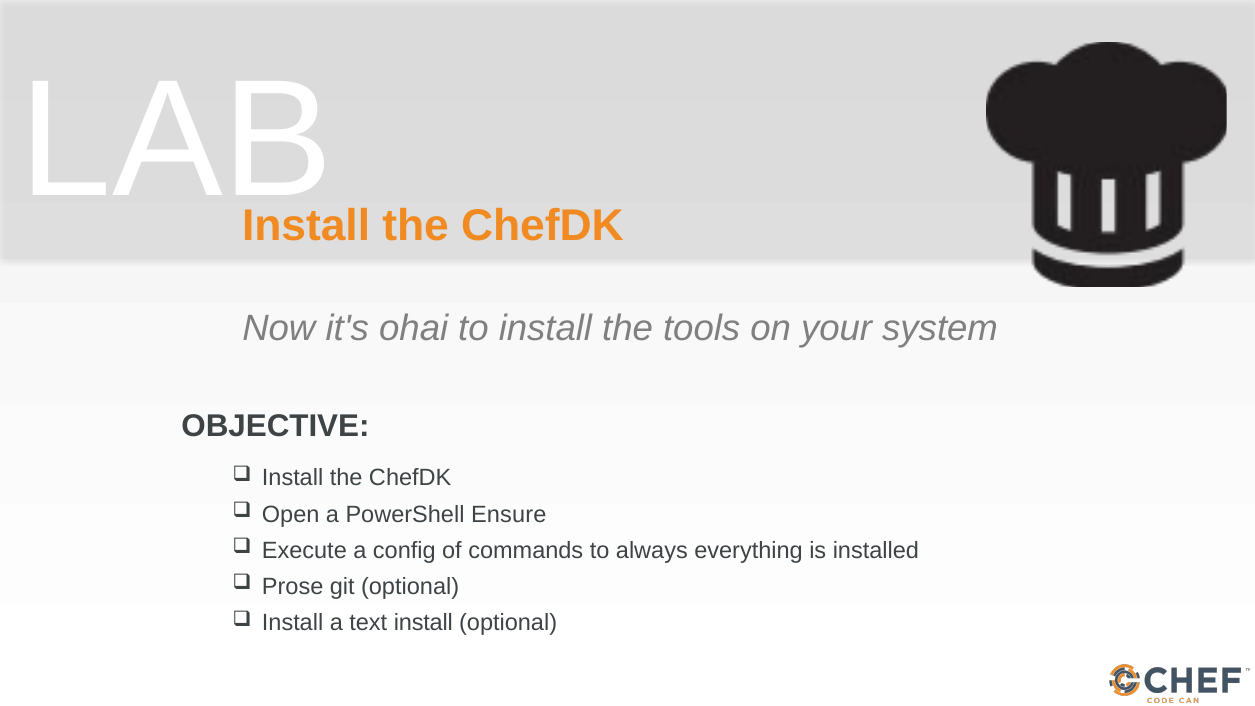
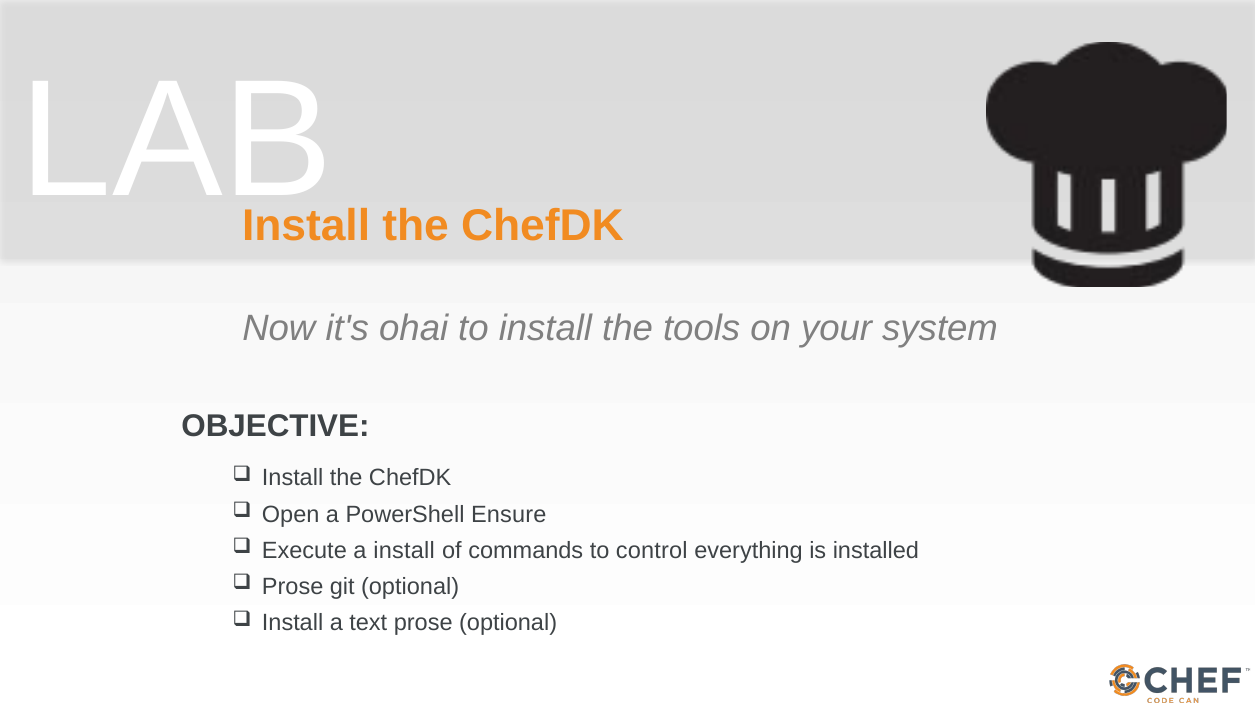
a config: config -> install
always: always -> control
text install: install -> prose
